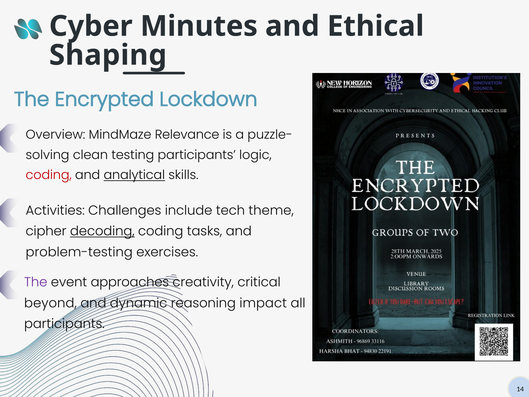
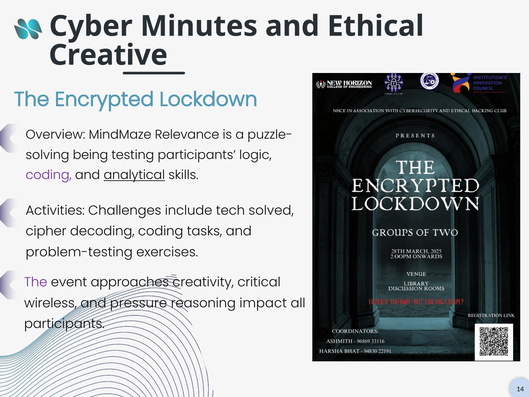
Shaping: Shaping -> Creative
clean: clean -> being
coding at (49, 175) colour: red -> purple
theme: theme -> solved
decoding underline: present -> none
beyond: beyond -> wireless
dynamic: dynamic -> pressure
